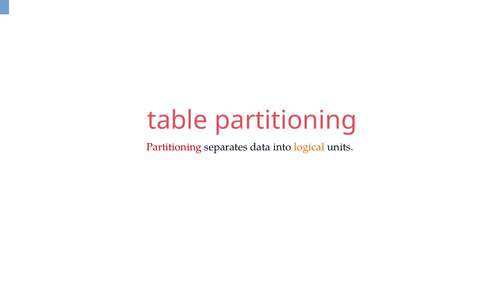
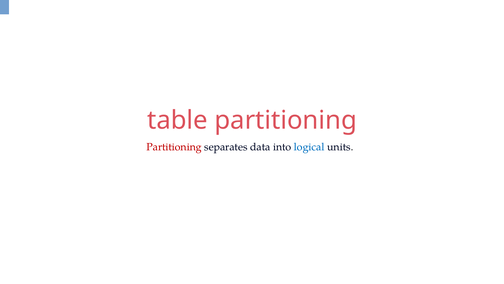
logical colour: orange -> blue
